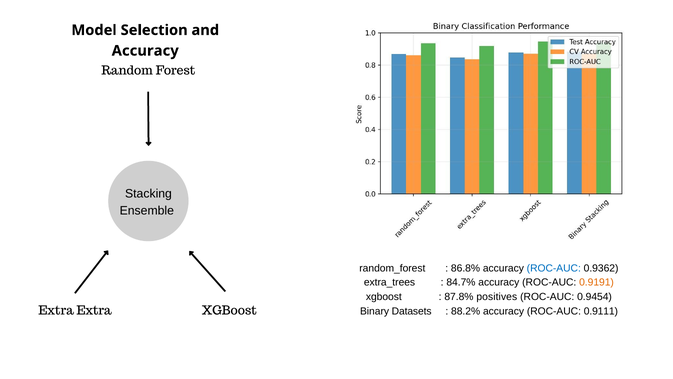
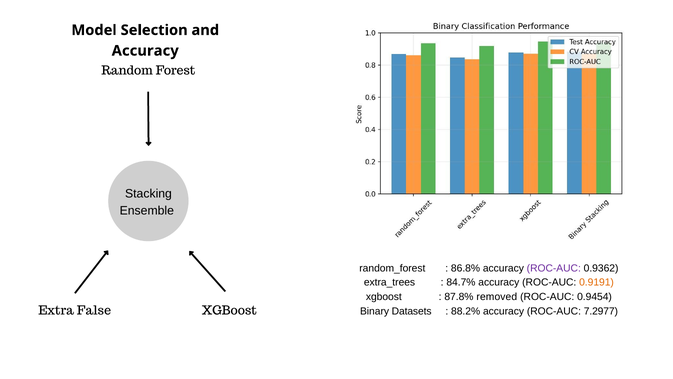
ROC-AUC at (554, 268) colour: blue -> purple
positives: positives -> removed
Extra Extra: Extra -> False
0.9111: 0.9111 -> 7.2977
